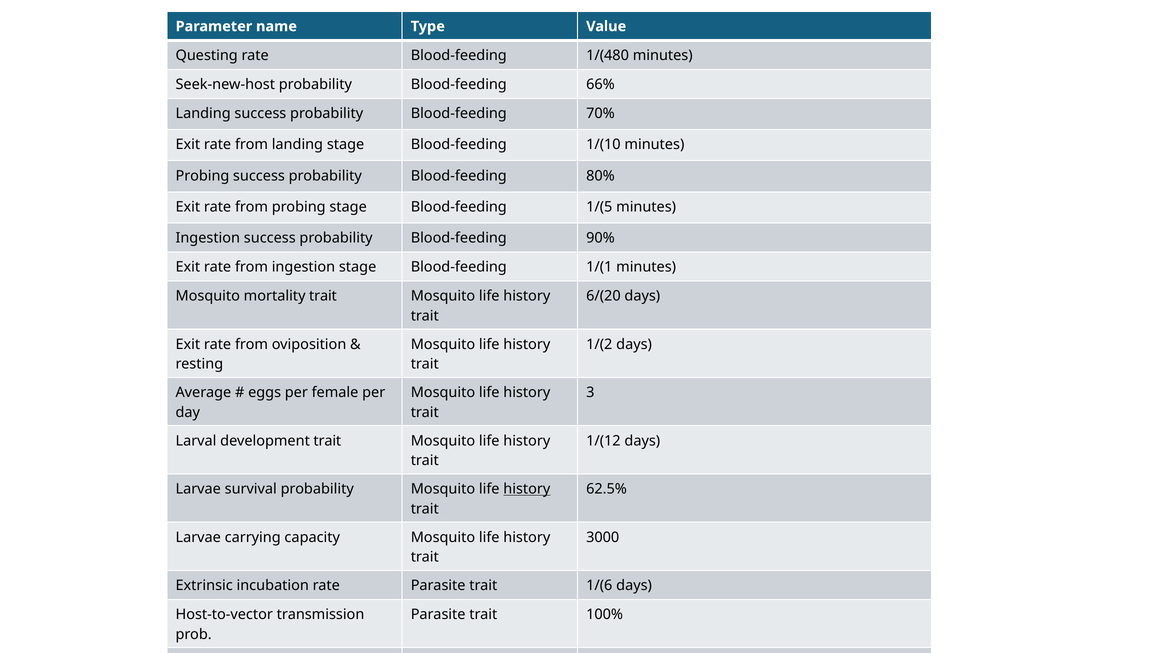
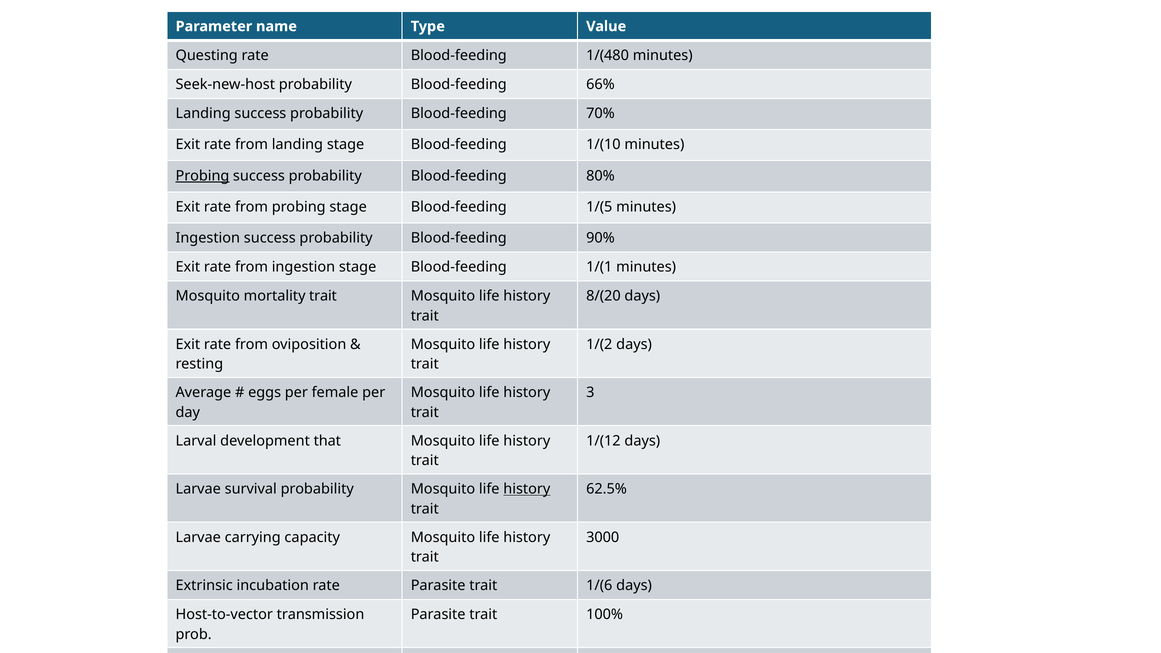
Probing at (202, 176) underline: none -> present
6/(20: 6/(20 -> 8/(20
development trait: trait -> that
